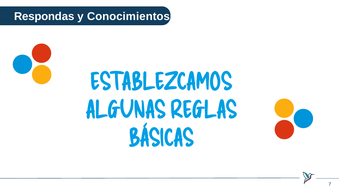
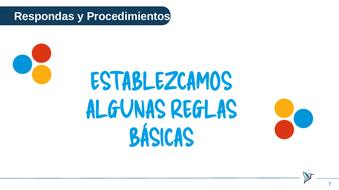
Conocimientos: Conocimientos -> Procedimientos
